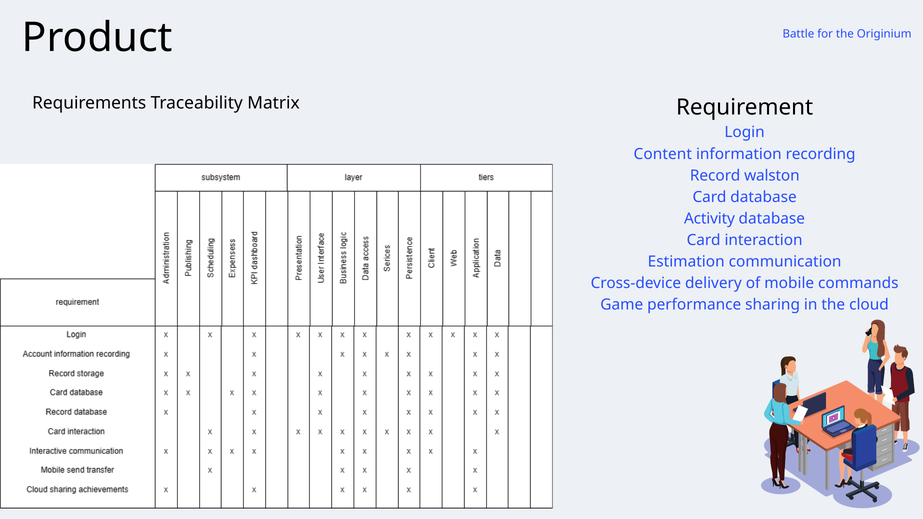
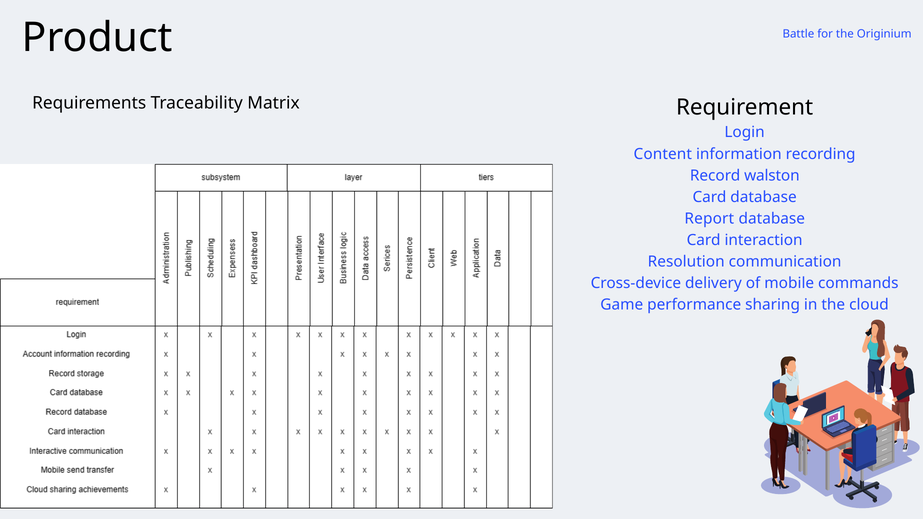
Activity: Activity -> Report
Estimation: Estimation -> Resolution
